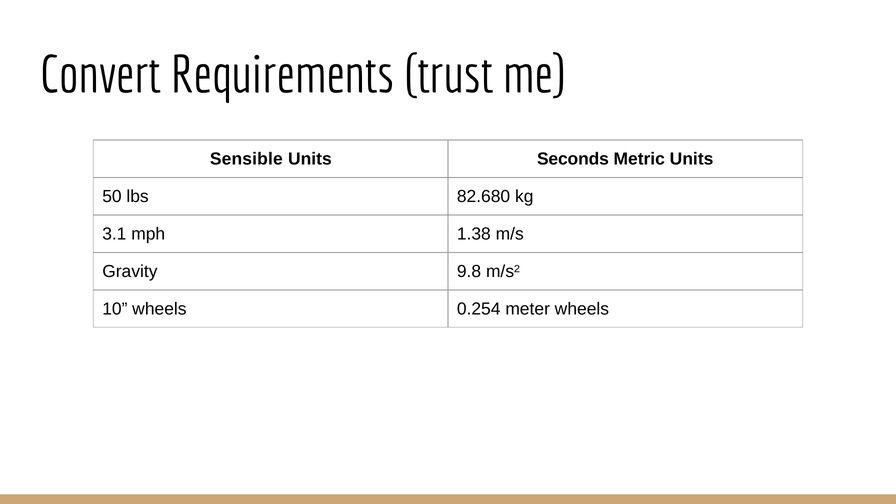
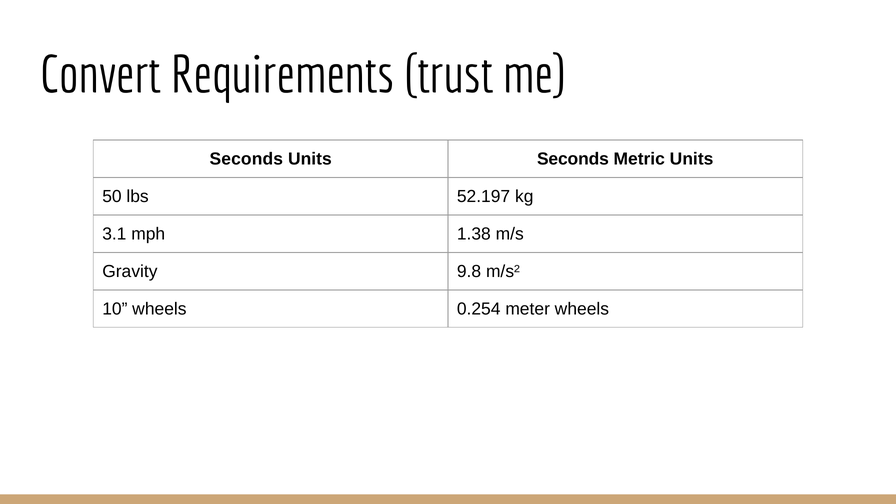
Sensible at (246, 159): Sensible -> Seconds
82.680: 82.680 -> 52.197
